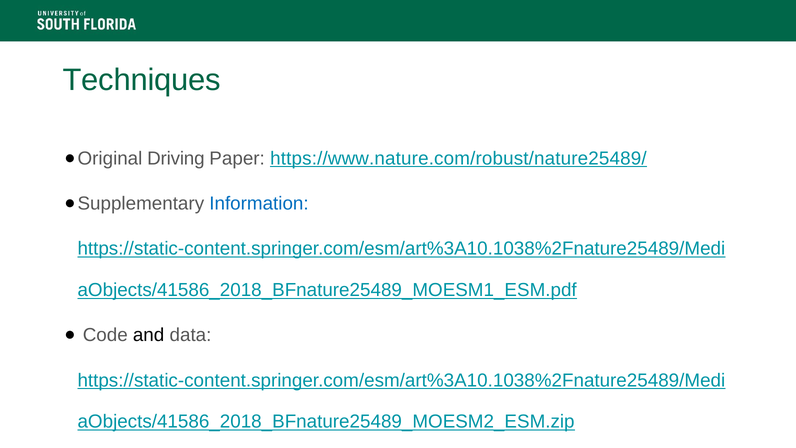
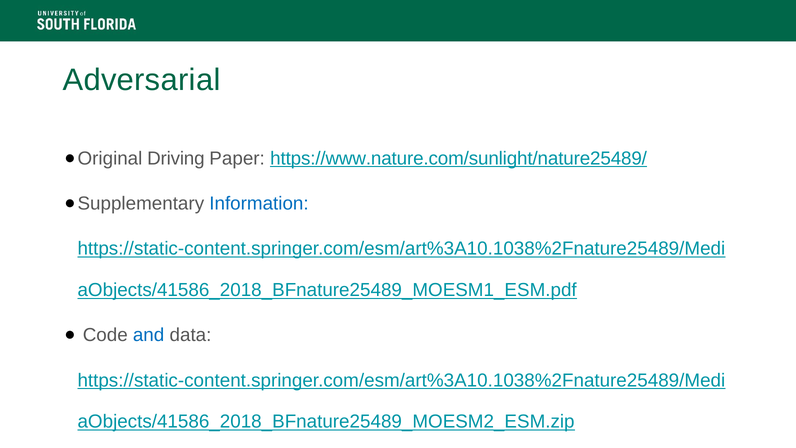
Techniques: Techniques -> Adversarial
https://www.nature.com/robust/nature25489/: https://www.nature.com/robust/nature25489/ -> https://www.nature.com/sunlight/nature25489/
and colour: black -> blue
